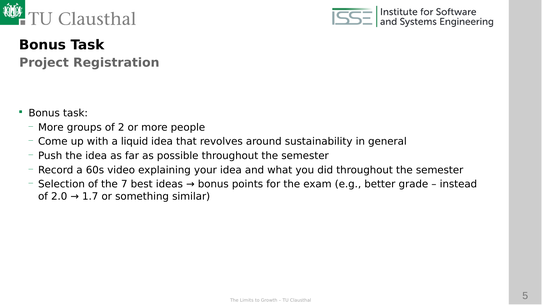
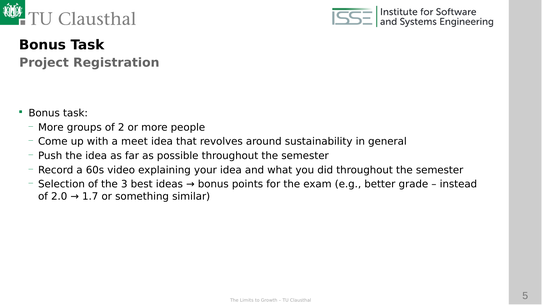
liquid: liquid -> meet
7: 7 -> 3
